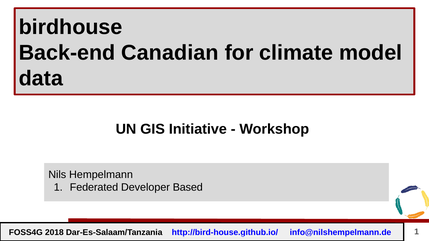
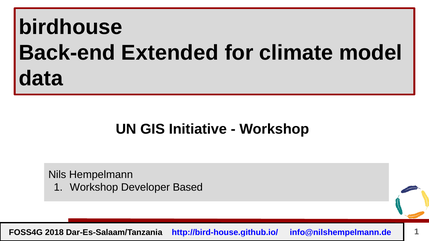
Canadian: Canadian -> Extended
Federated at (94, 188): Federated -> Workshop
